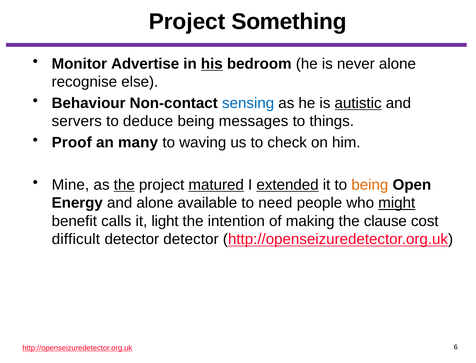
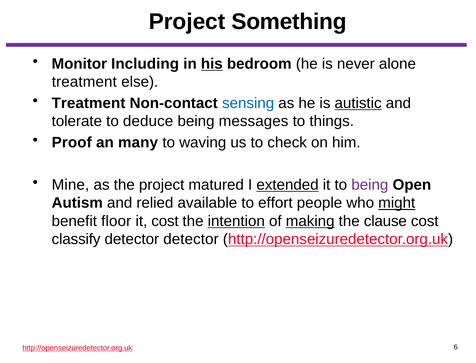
Advertise: Advertise -> Including
recognise at (84, 82): recognise -> treatment
Behaviour at (89, 103): Behaviour -> Treatment
servers: servers -> tolerate
the at (124, 185) underline: present -> none
matured underline: present -> none
being at (370, 185) colour: orange -> purple
Energy: Energy -> Autism
and alone: alone -> relied
need: need -> effort
calls: calls -> floor
it light: light -> cost
intention underline: none -> present
making underline: none -> present
difficult: difficult -> classify
